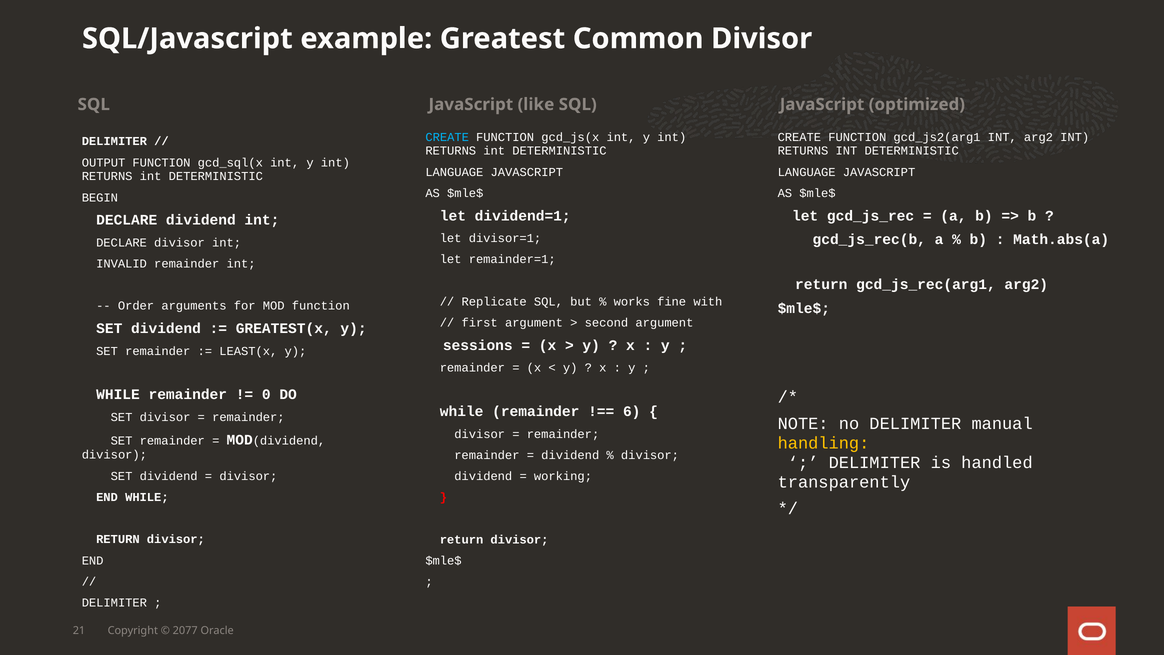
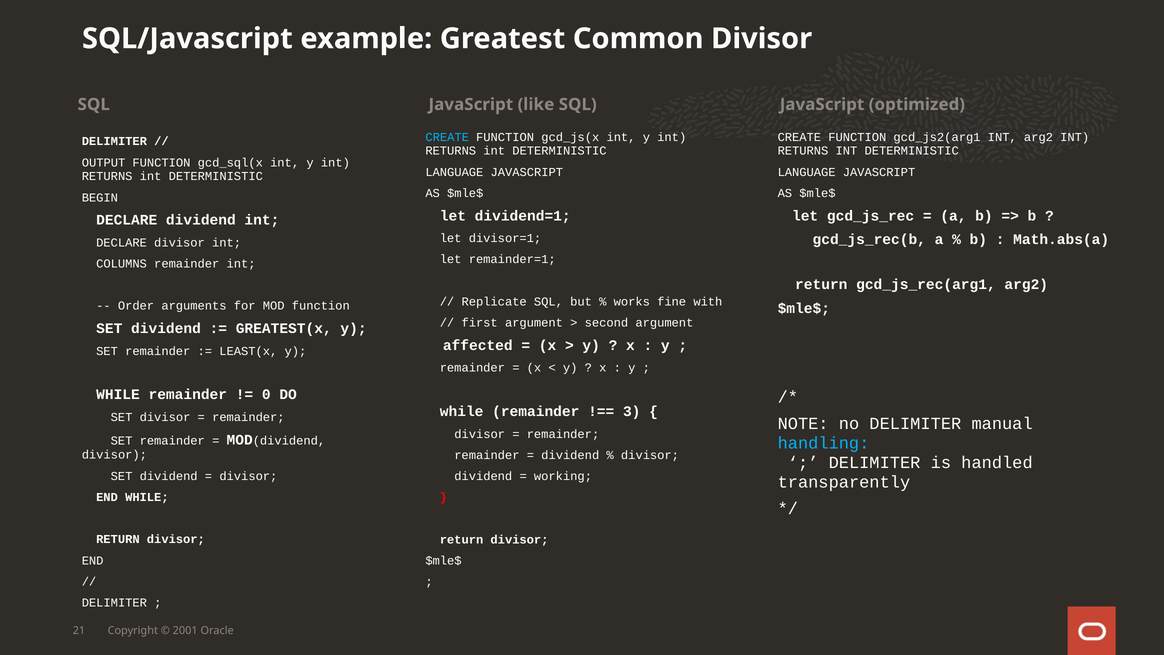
INVALID: INVALID -> COLUMNS
sessions: sessions -> affected
6: 6 -> 3
handling colour: yellow -> light blue
2077: 2077 -> 2001
